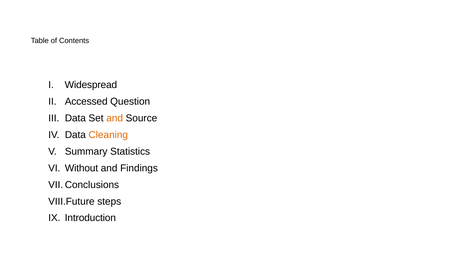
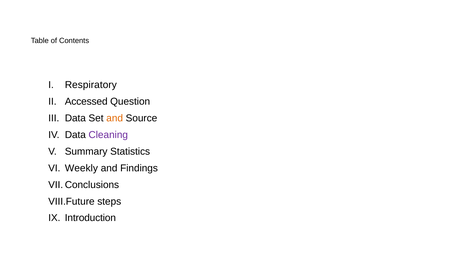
Widespread: Widespread -> Respiratory
Cleaning colour: orange -> purple
Without: Without -> Weekly
